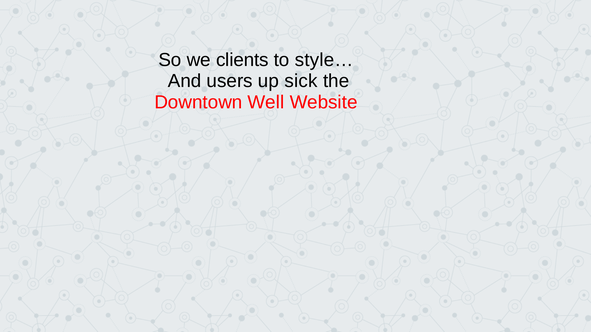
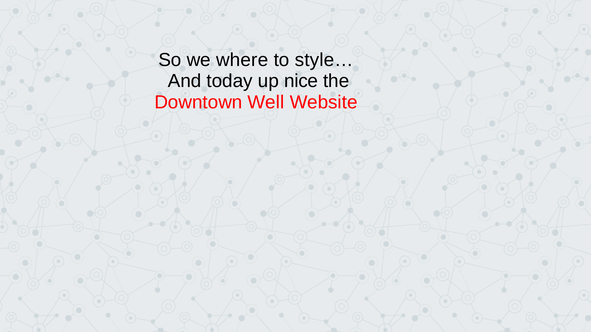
clients: clients -> where
users: users -> today
sick: sick -> nice
